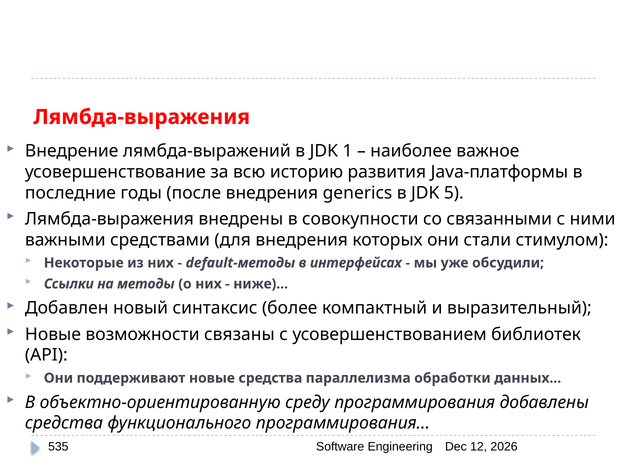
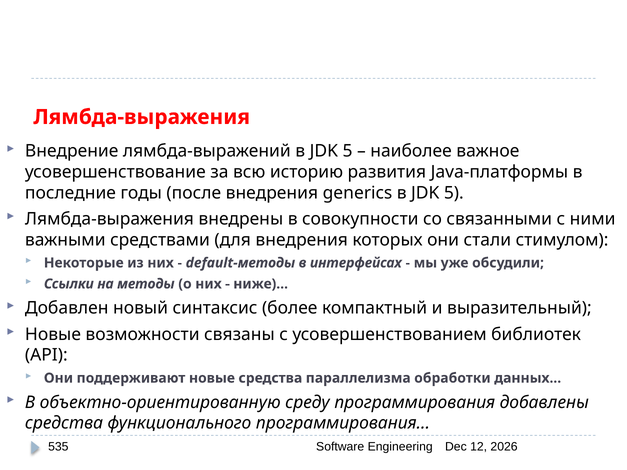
лямбда-выражений в JDK 1: 1 -> 5
